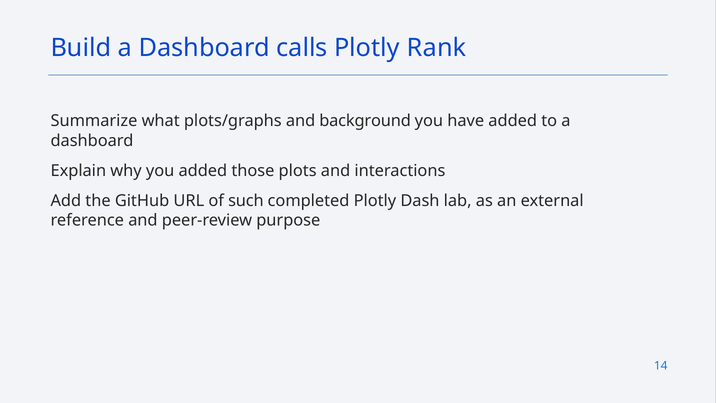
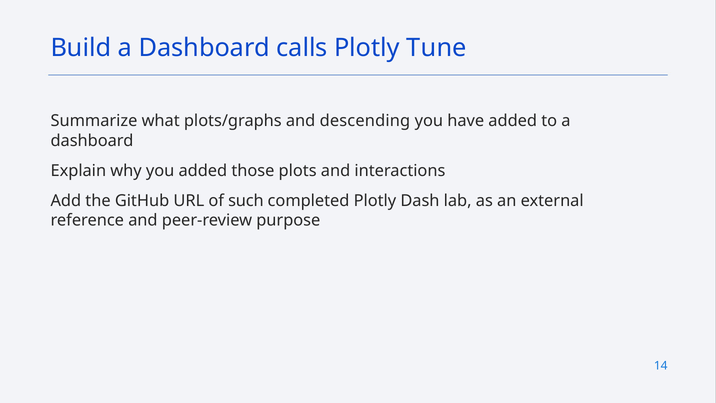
Rank: Rank -> Tune
background: background -> descending
